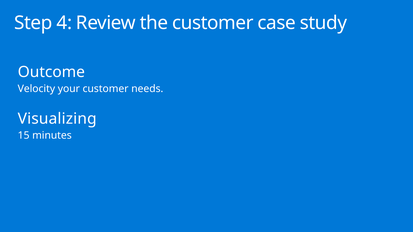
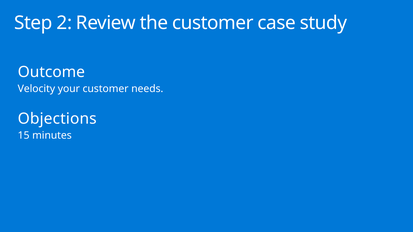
4: 4 -> 2
Visualizing: Visualizing -> Objections
